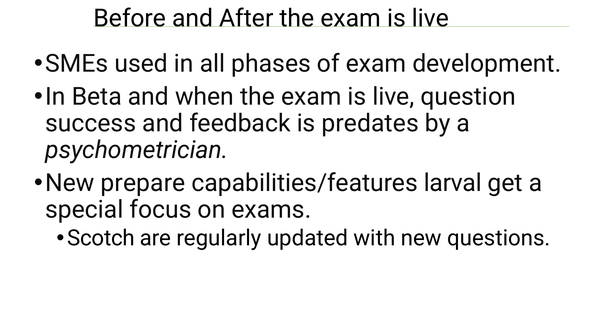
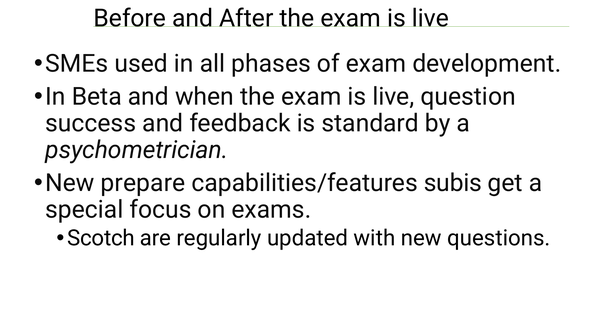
predates: predates -> standard
larval: larval -> subis
